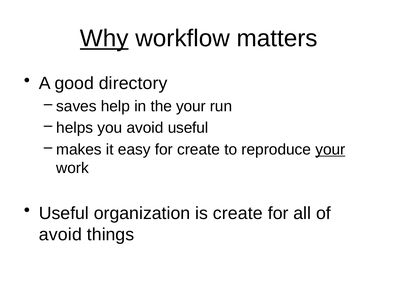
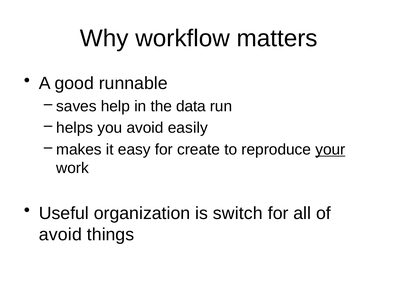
Why underline: present -> none
directory: directory -> runnable
the your: your -> data
avoid useful: useful -> easily
is create: create -> switch
